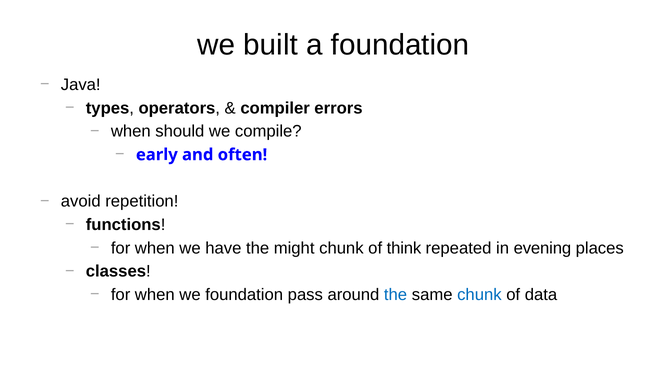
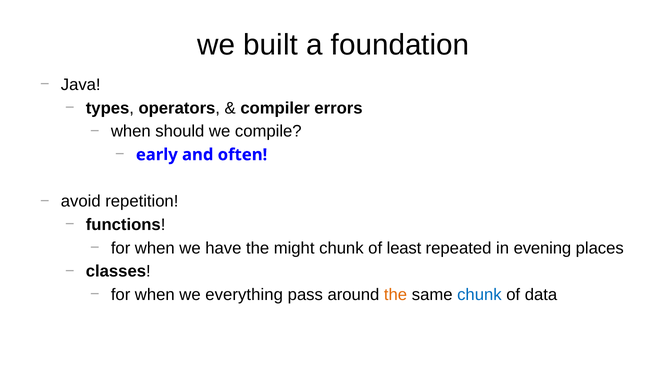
think: think -> least
we foundation: foundation -> everything
the at (396, 295) colour: blue -> orange
